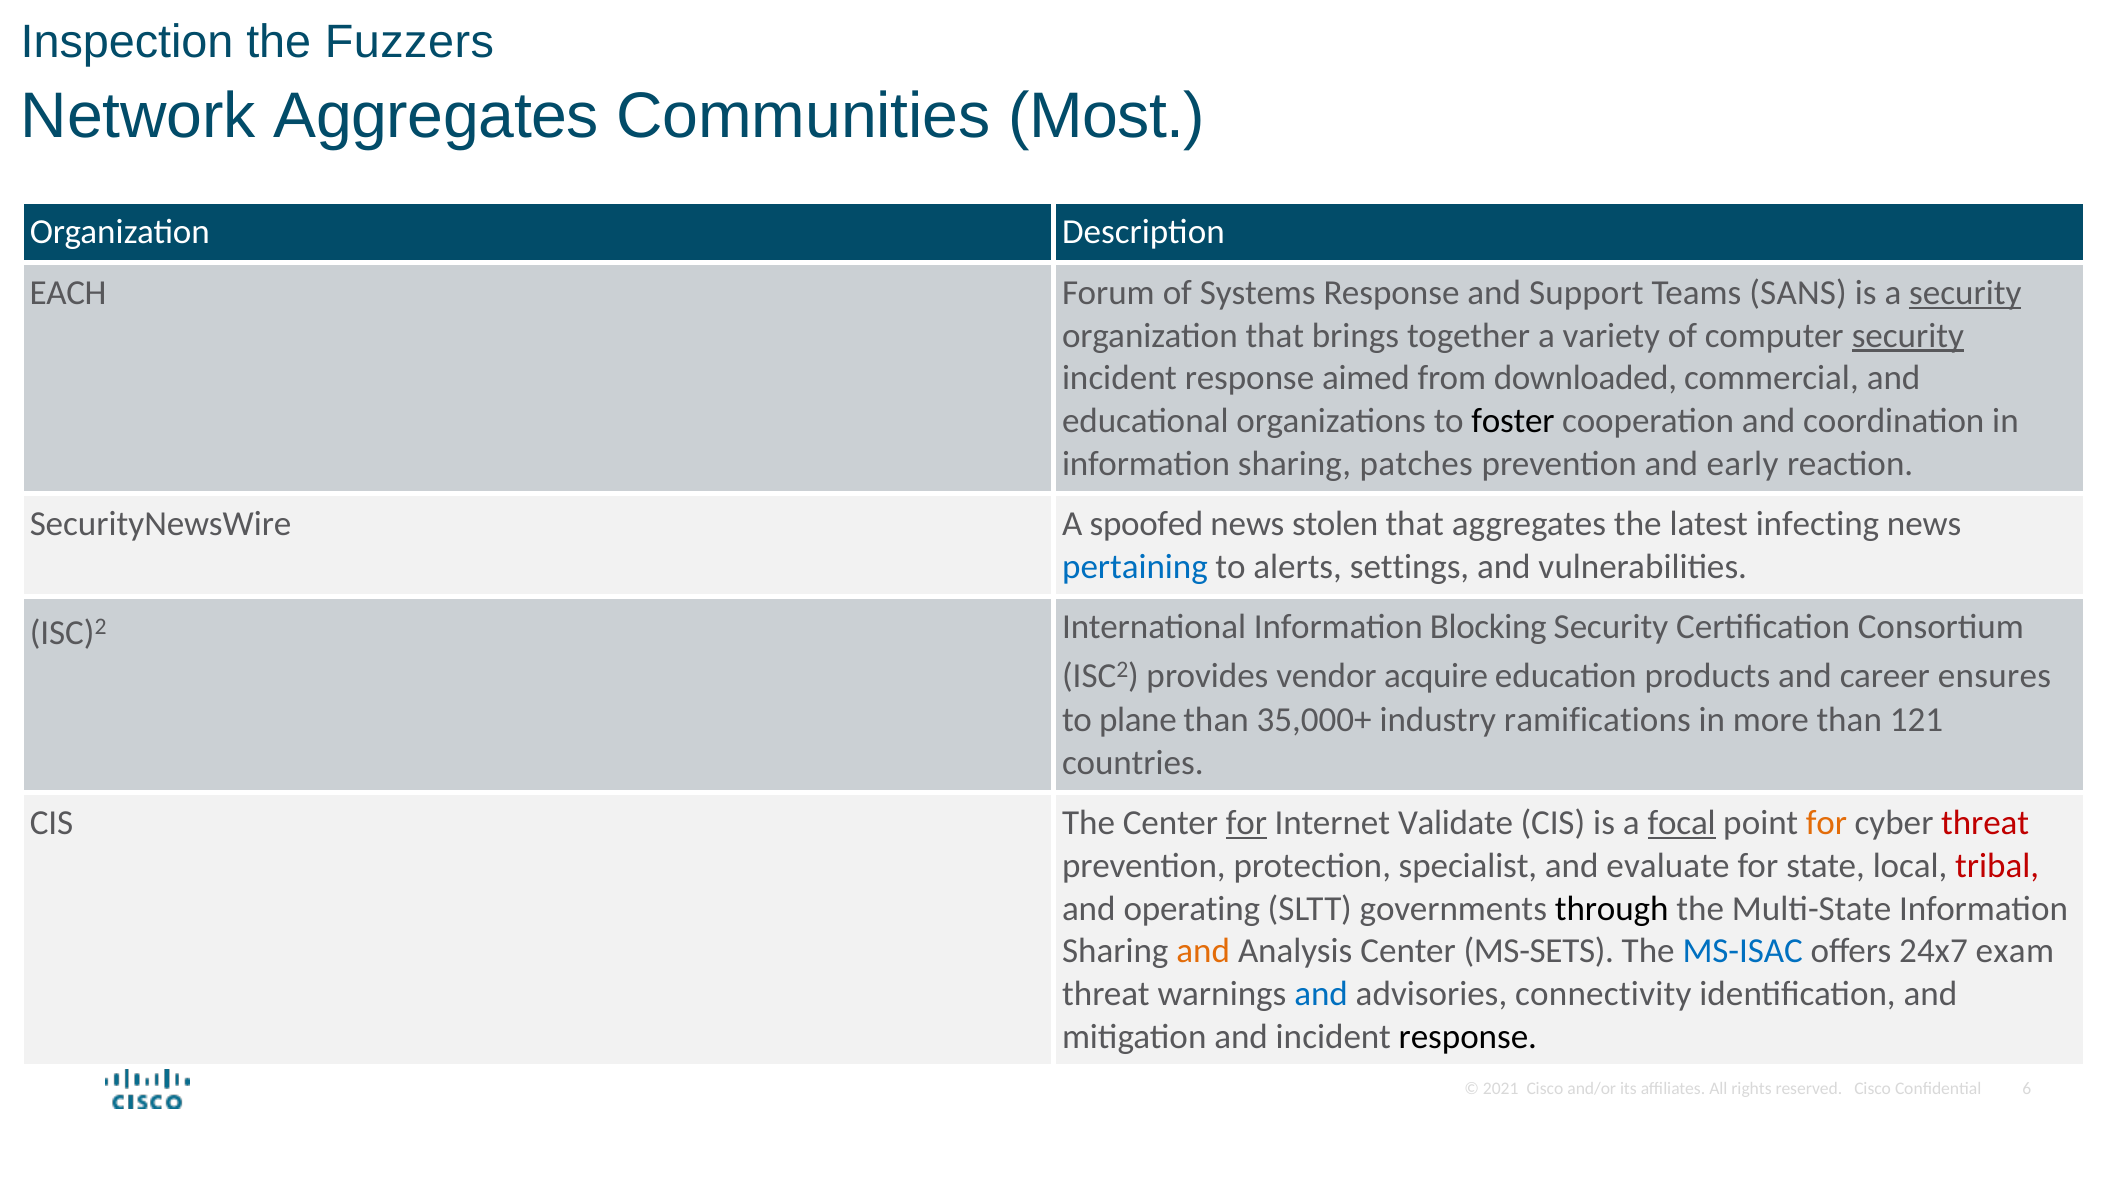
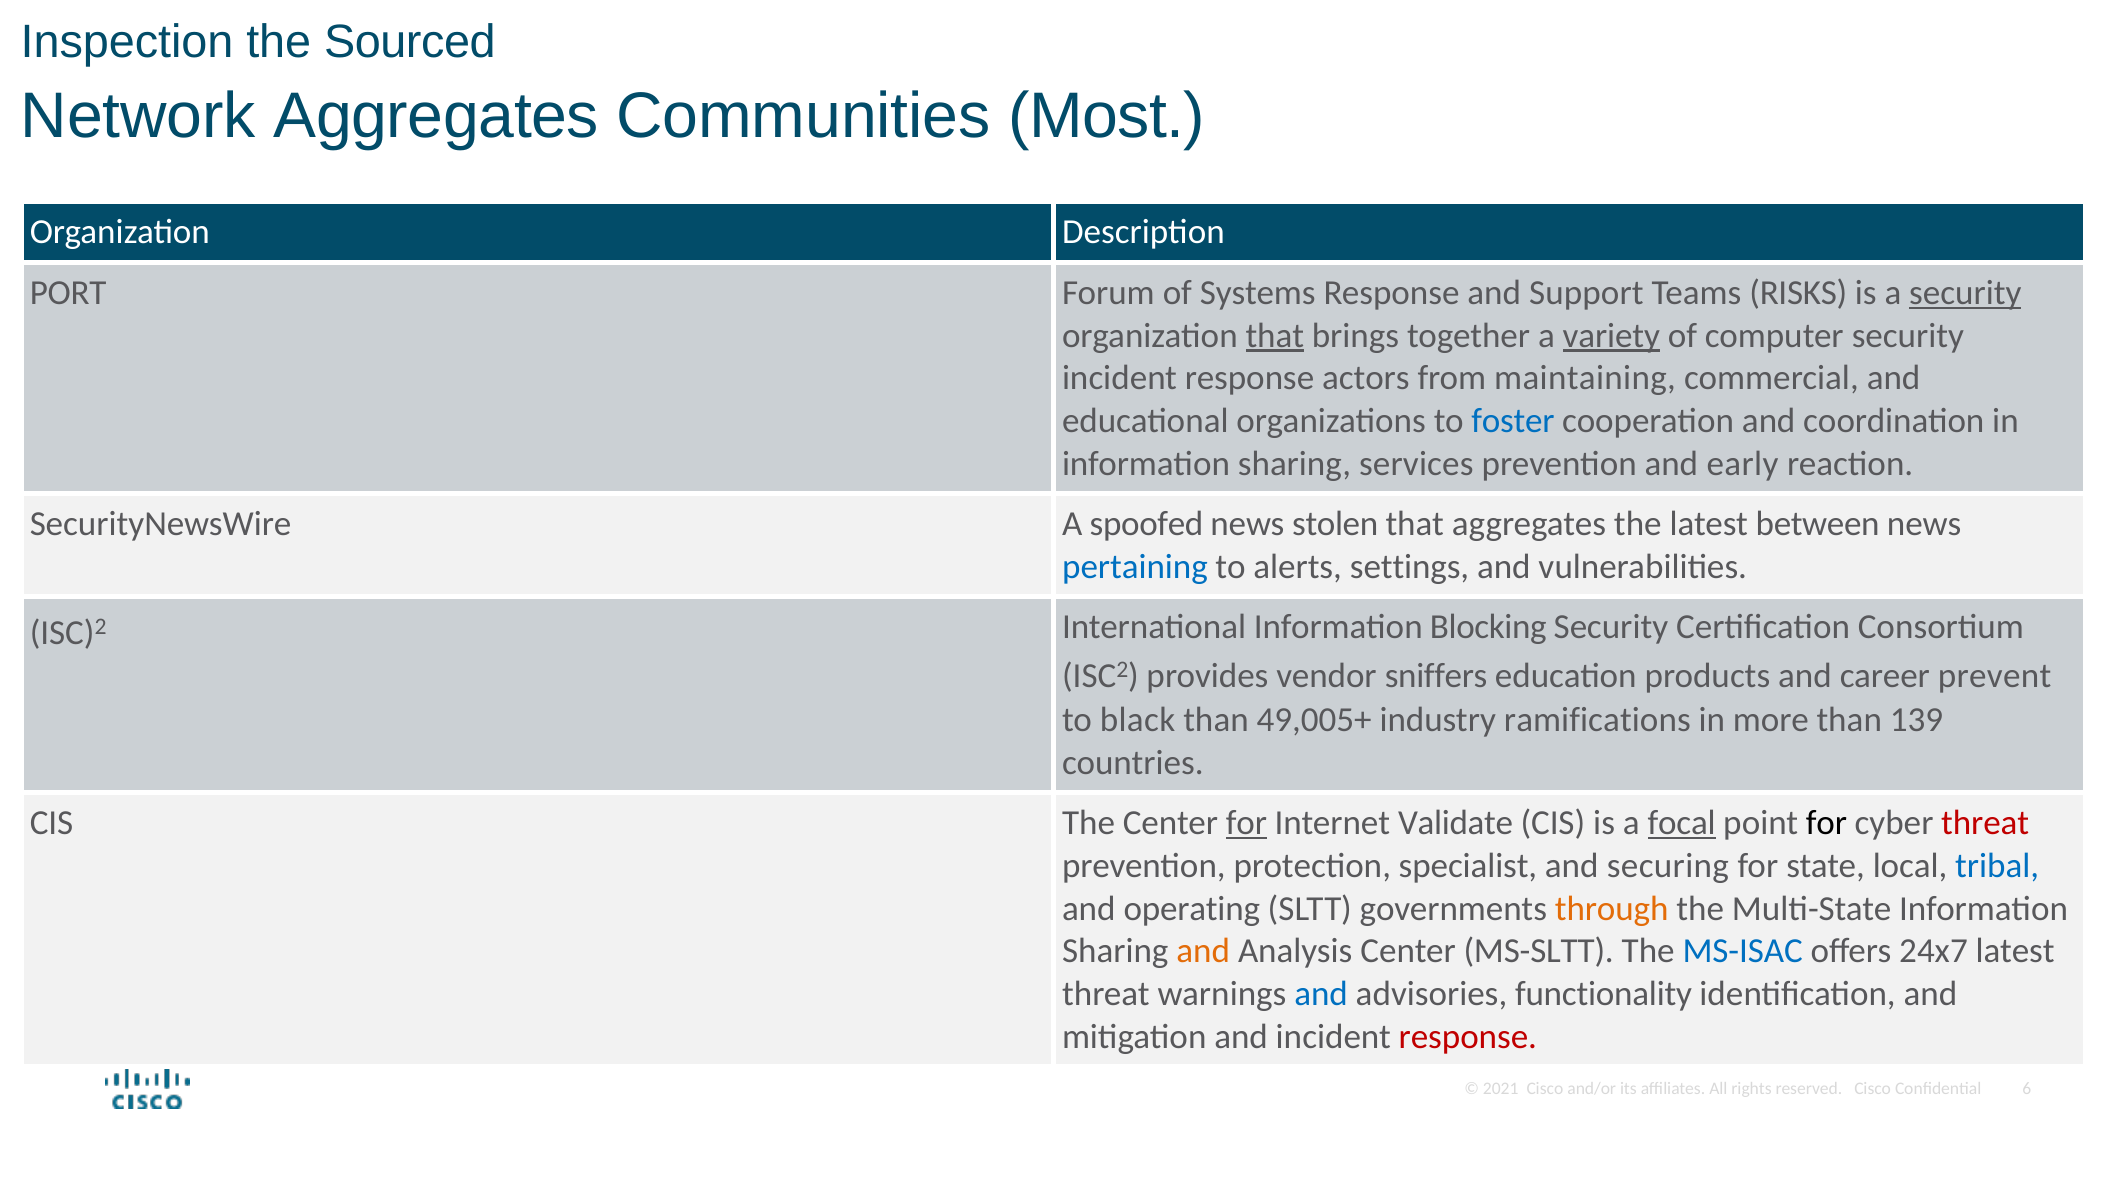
Fuzzers: Fuzzers -> Sourced
EACH: EACH -> PORT
SANS: SANS -> RISKS
that at (1275, 335) underline: none -> present
variety underline: none -> present
security at (1908, 335) underline: present -> none
aimed: aimed -> actors
downloaded: downloaded -> maintaining
foster colour: black -> blue
patches: patches -> services
infecting: infecting -> between
acquire: acquire -> sniffers
ensures: ensures -> prevent
plane: plane -> black
35,000+: 35,000+ -> 49,005+
121: 121 -> 139
for at (1826, 823) colour: orange -> black
evaluate: evaluate -> securing
tribal colour: red -> blue
through colour: black -> orange
MS-SETS: MS-SETS -> MS-SLTT
24x7 exam: exam -> latest
connectivity: connectivity -> functionality
response at (1468, 1037) colour: black -> red
